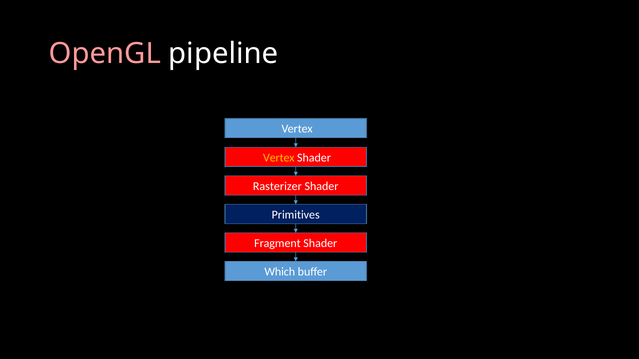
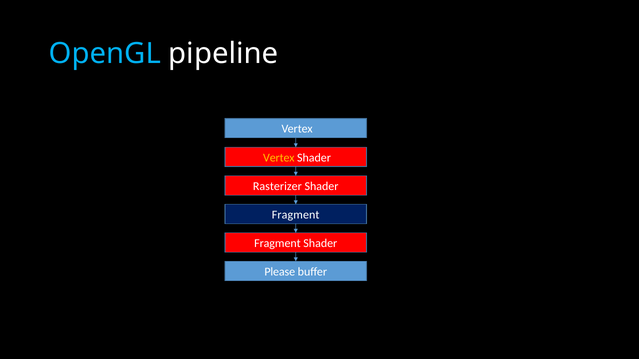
OpenGL colour: pink -> light blue
Primitives at (296, 215): Primitives -> Fragment
Which: Which -> Please
